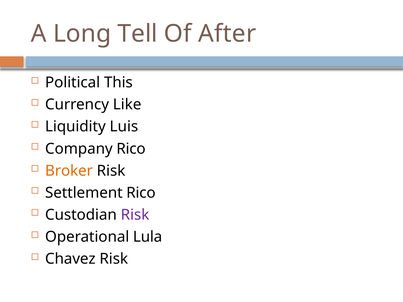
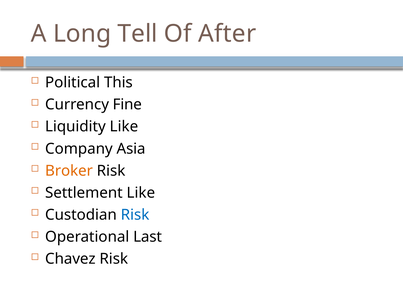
Like: Like -> Fine
Liquidity Luis: Luis -> Like
Company Rico: Rico -> Asia
Settlement Rico: Rico -> Like
Risk at (135, 215) colour: purple -> blue
Lula: Lula -> Last
